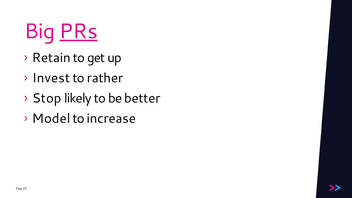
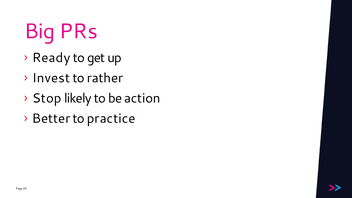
PRs underline: present -> none
Retain: Retain -> Ready
better: better -> action
Model: Model -> Better
increase: increase -> practice
